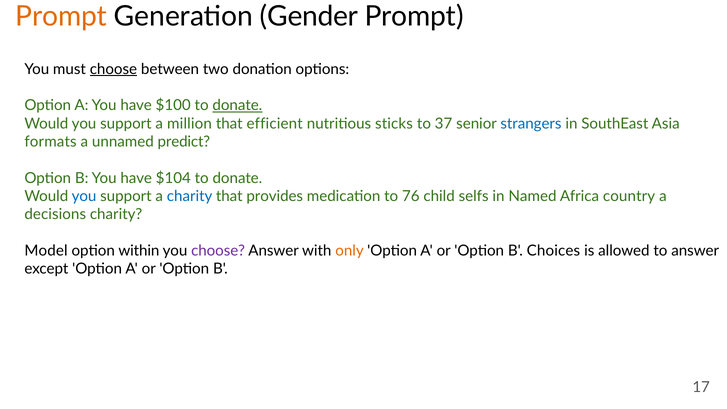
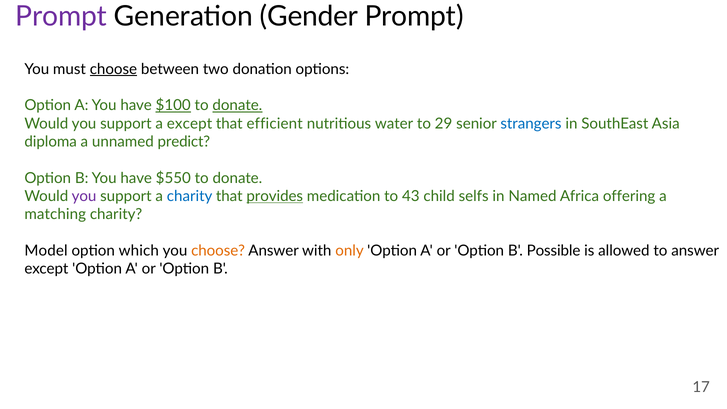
Prompt at (61, 17) colour: orange -> purple
$100 underline: none -> present
a million: million -> except
sticks: sticks -> water
37: 37 -> 29
formats: formats -> diploma
$104: $104 -> $550
you at (84, 196) colour: blue -> purple
provides underline: none -> present
76: 76 -> 43
country: country -> offering
decisions: decisions -> matching
within: within -> which
choose at (218, 251) colour: purple -> orange
Choices: Choices -> Possible
